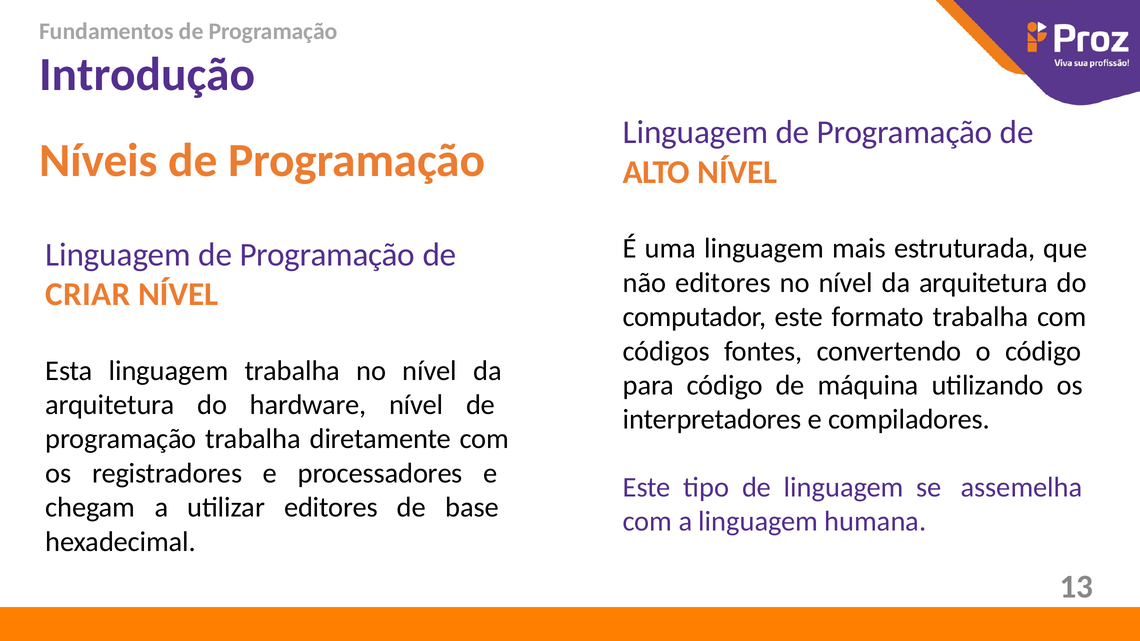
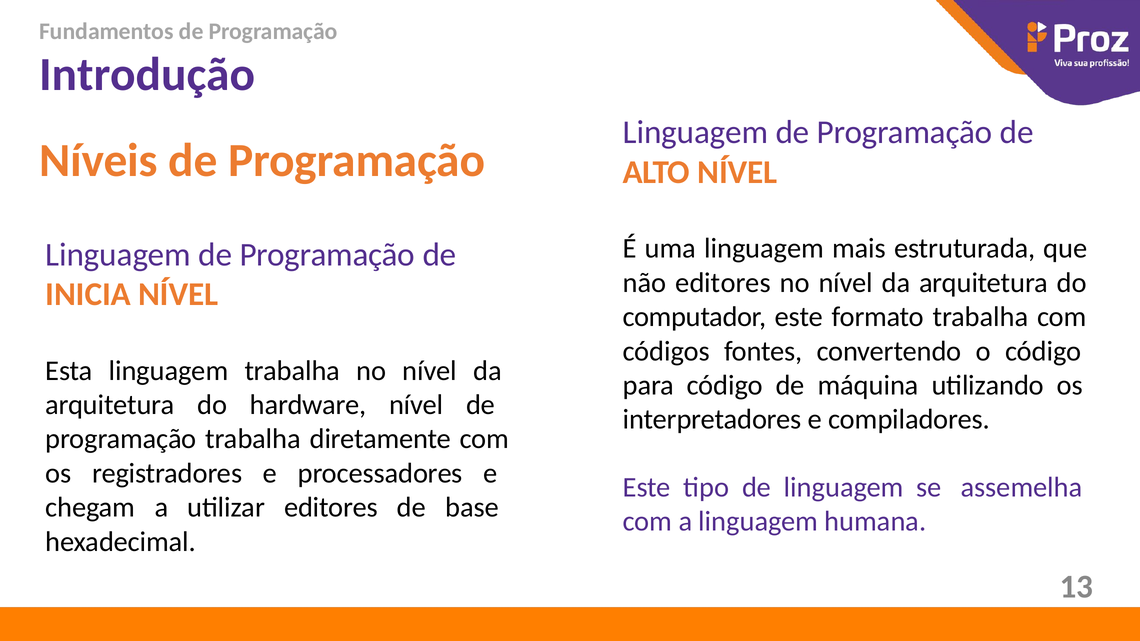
CRIAR: CRIAR -> INICIA
